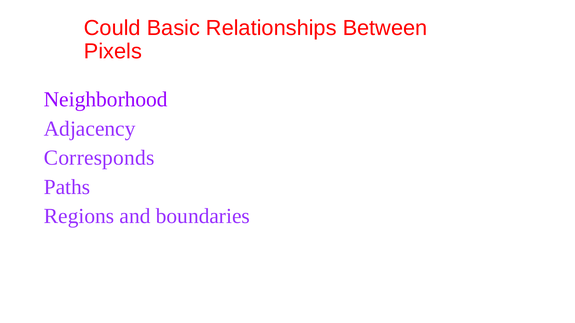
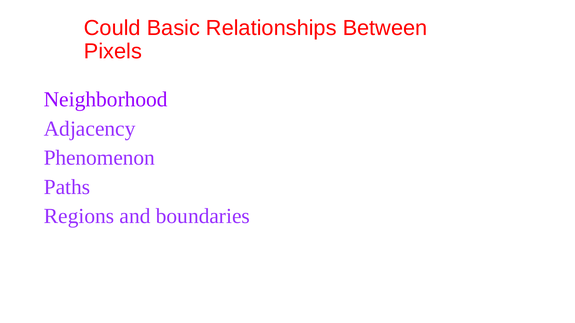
Corresponds: Corresponds -> Phenomenon
